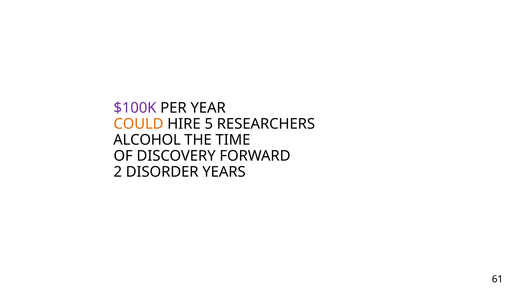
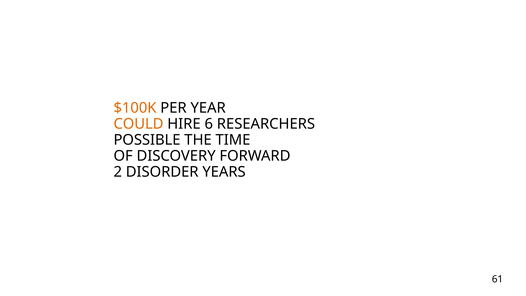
$100K colour: purple -> orange
5: 5 -> 6
ALCOHOL: ALCOHOL -> POSSIBLE
